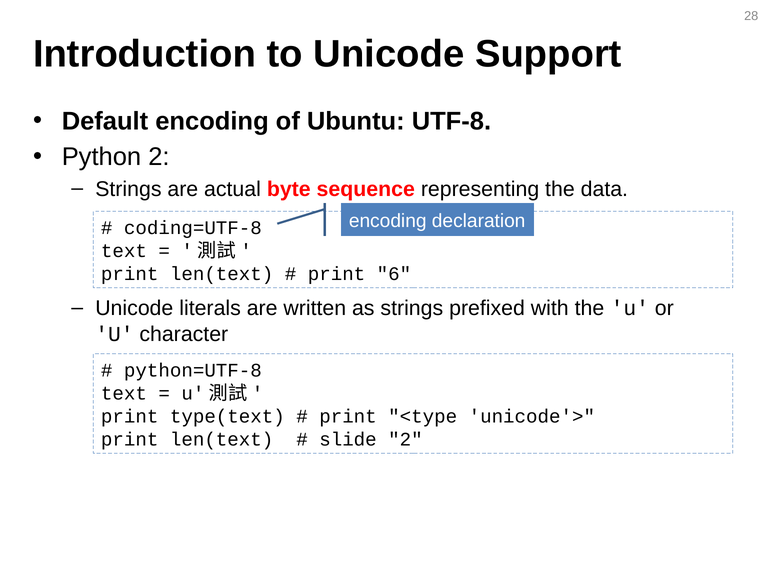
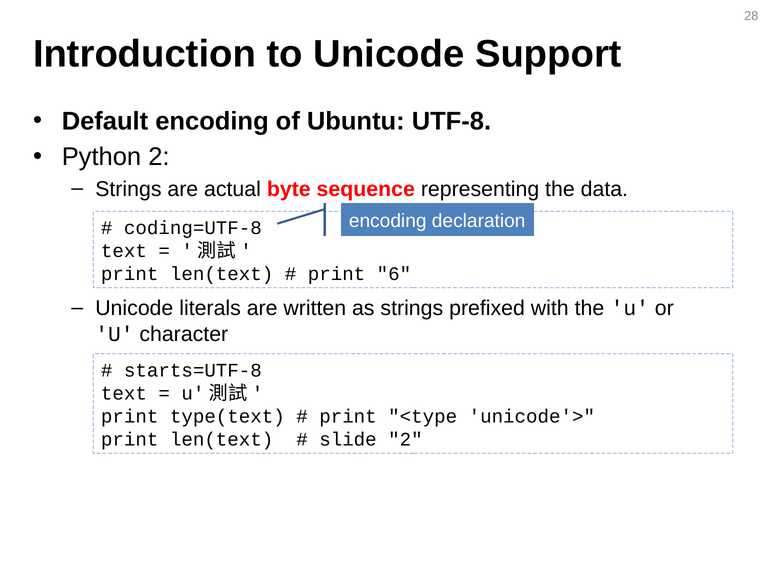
python=UTF-8: python=UTF-8 -> starts=UTF-8
